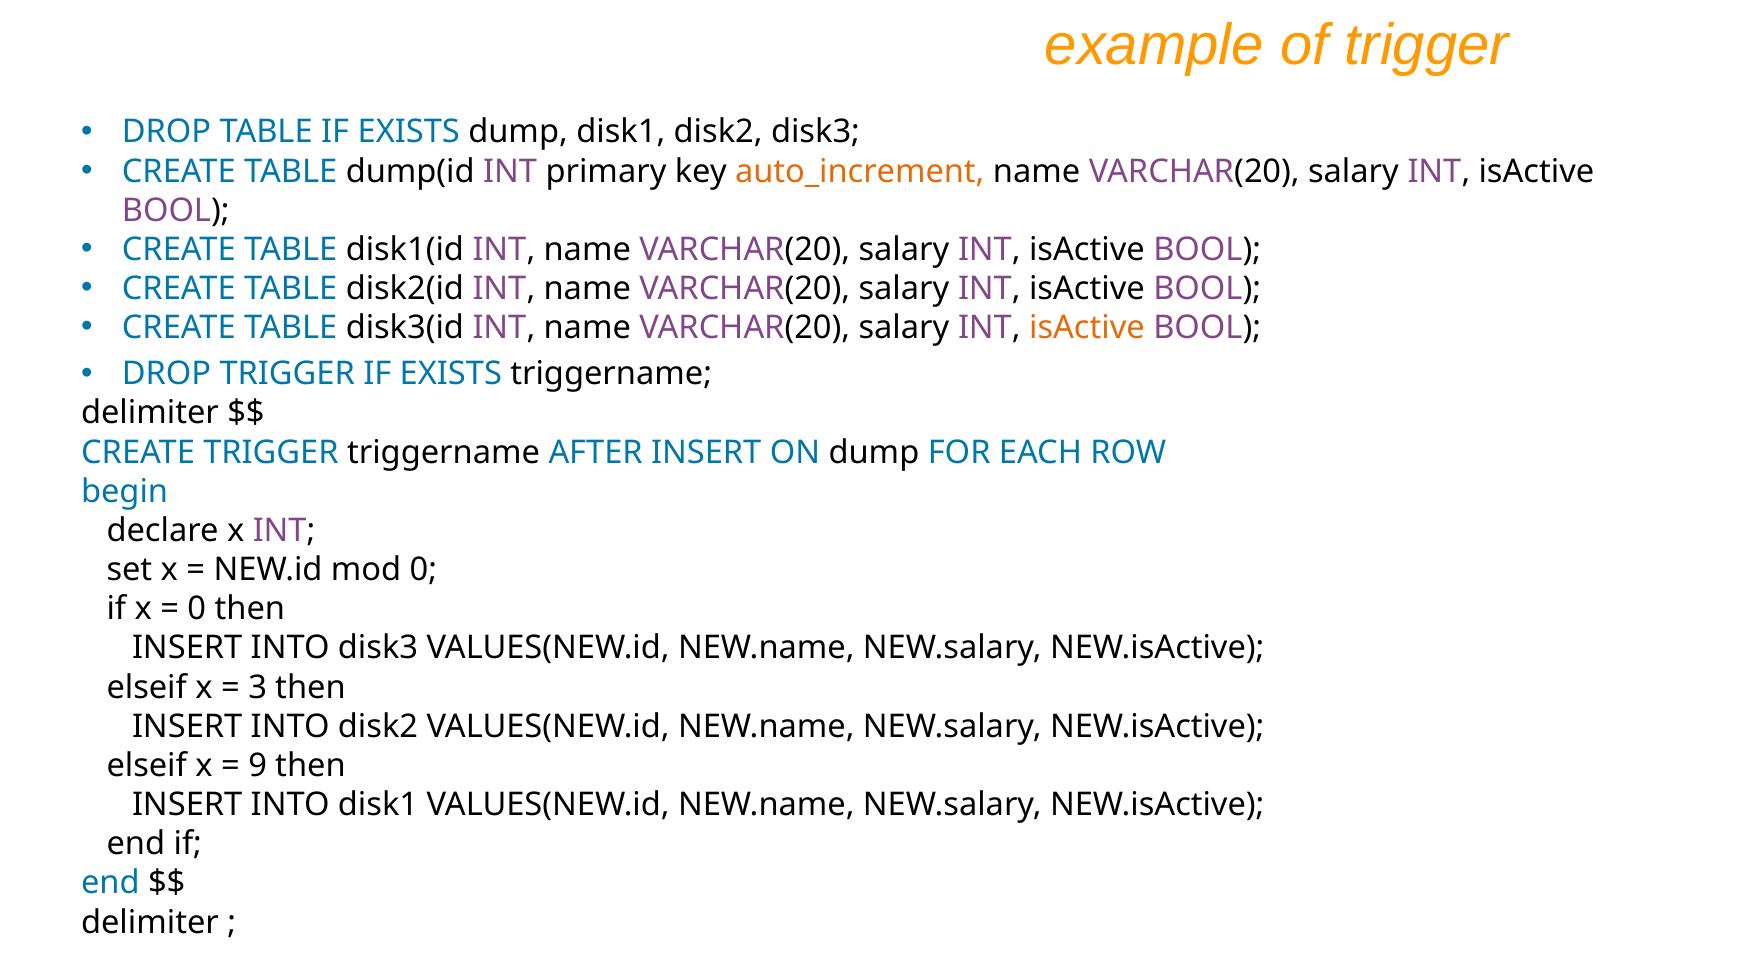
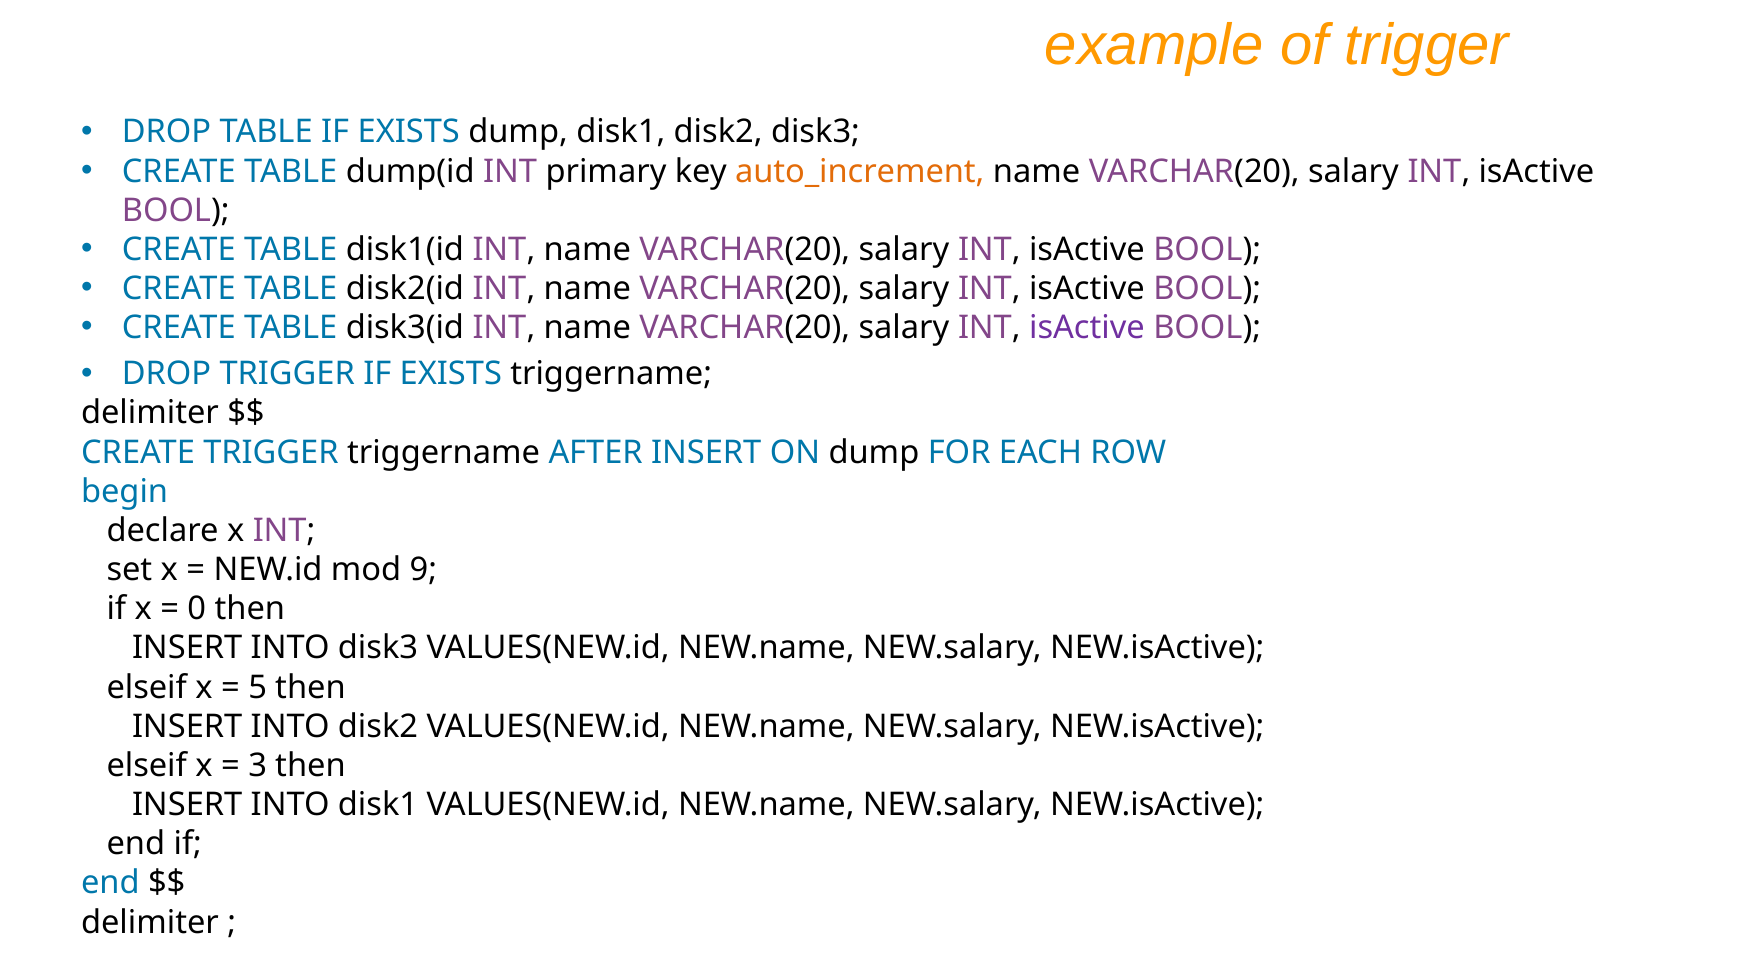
isActive at (1087, 328) colour: orange -> purple
mod 0: 0 -> 9
3: 3 -> 5
9: 9 -> 3
